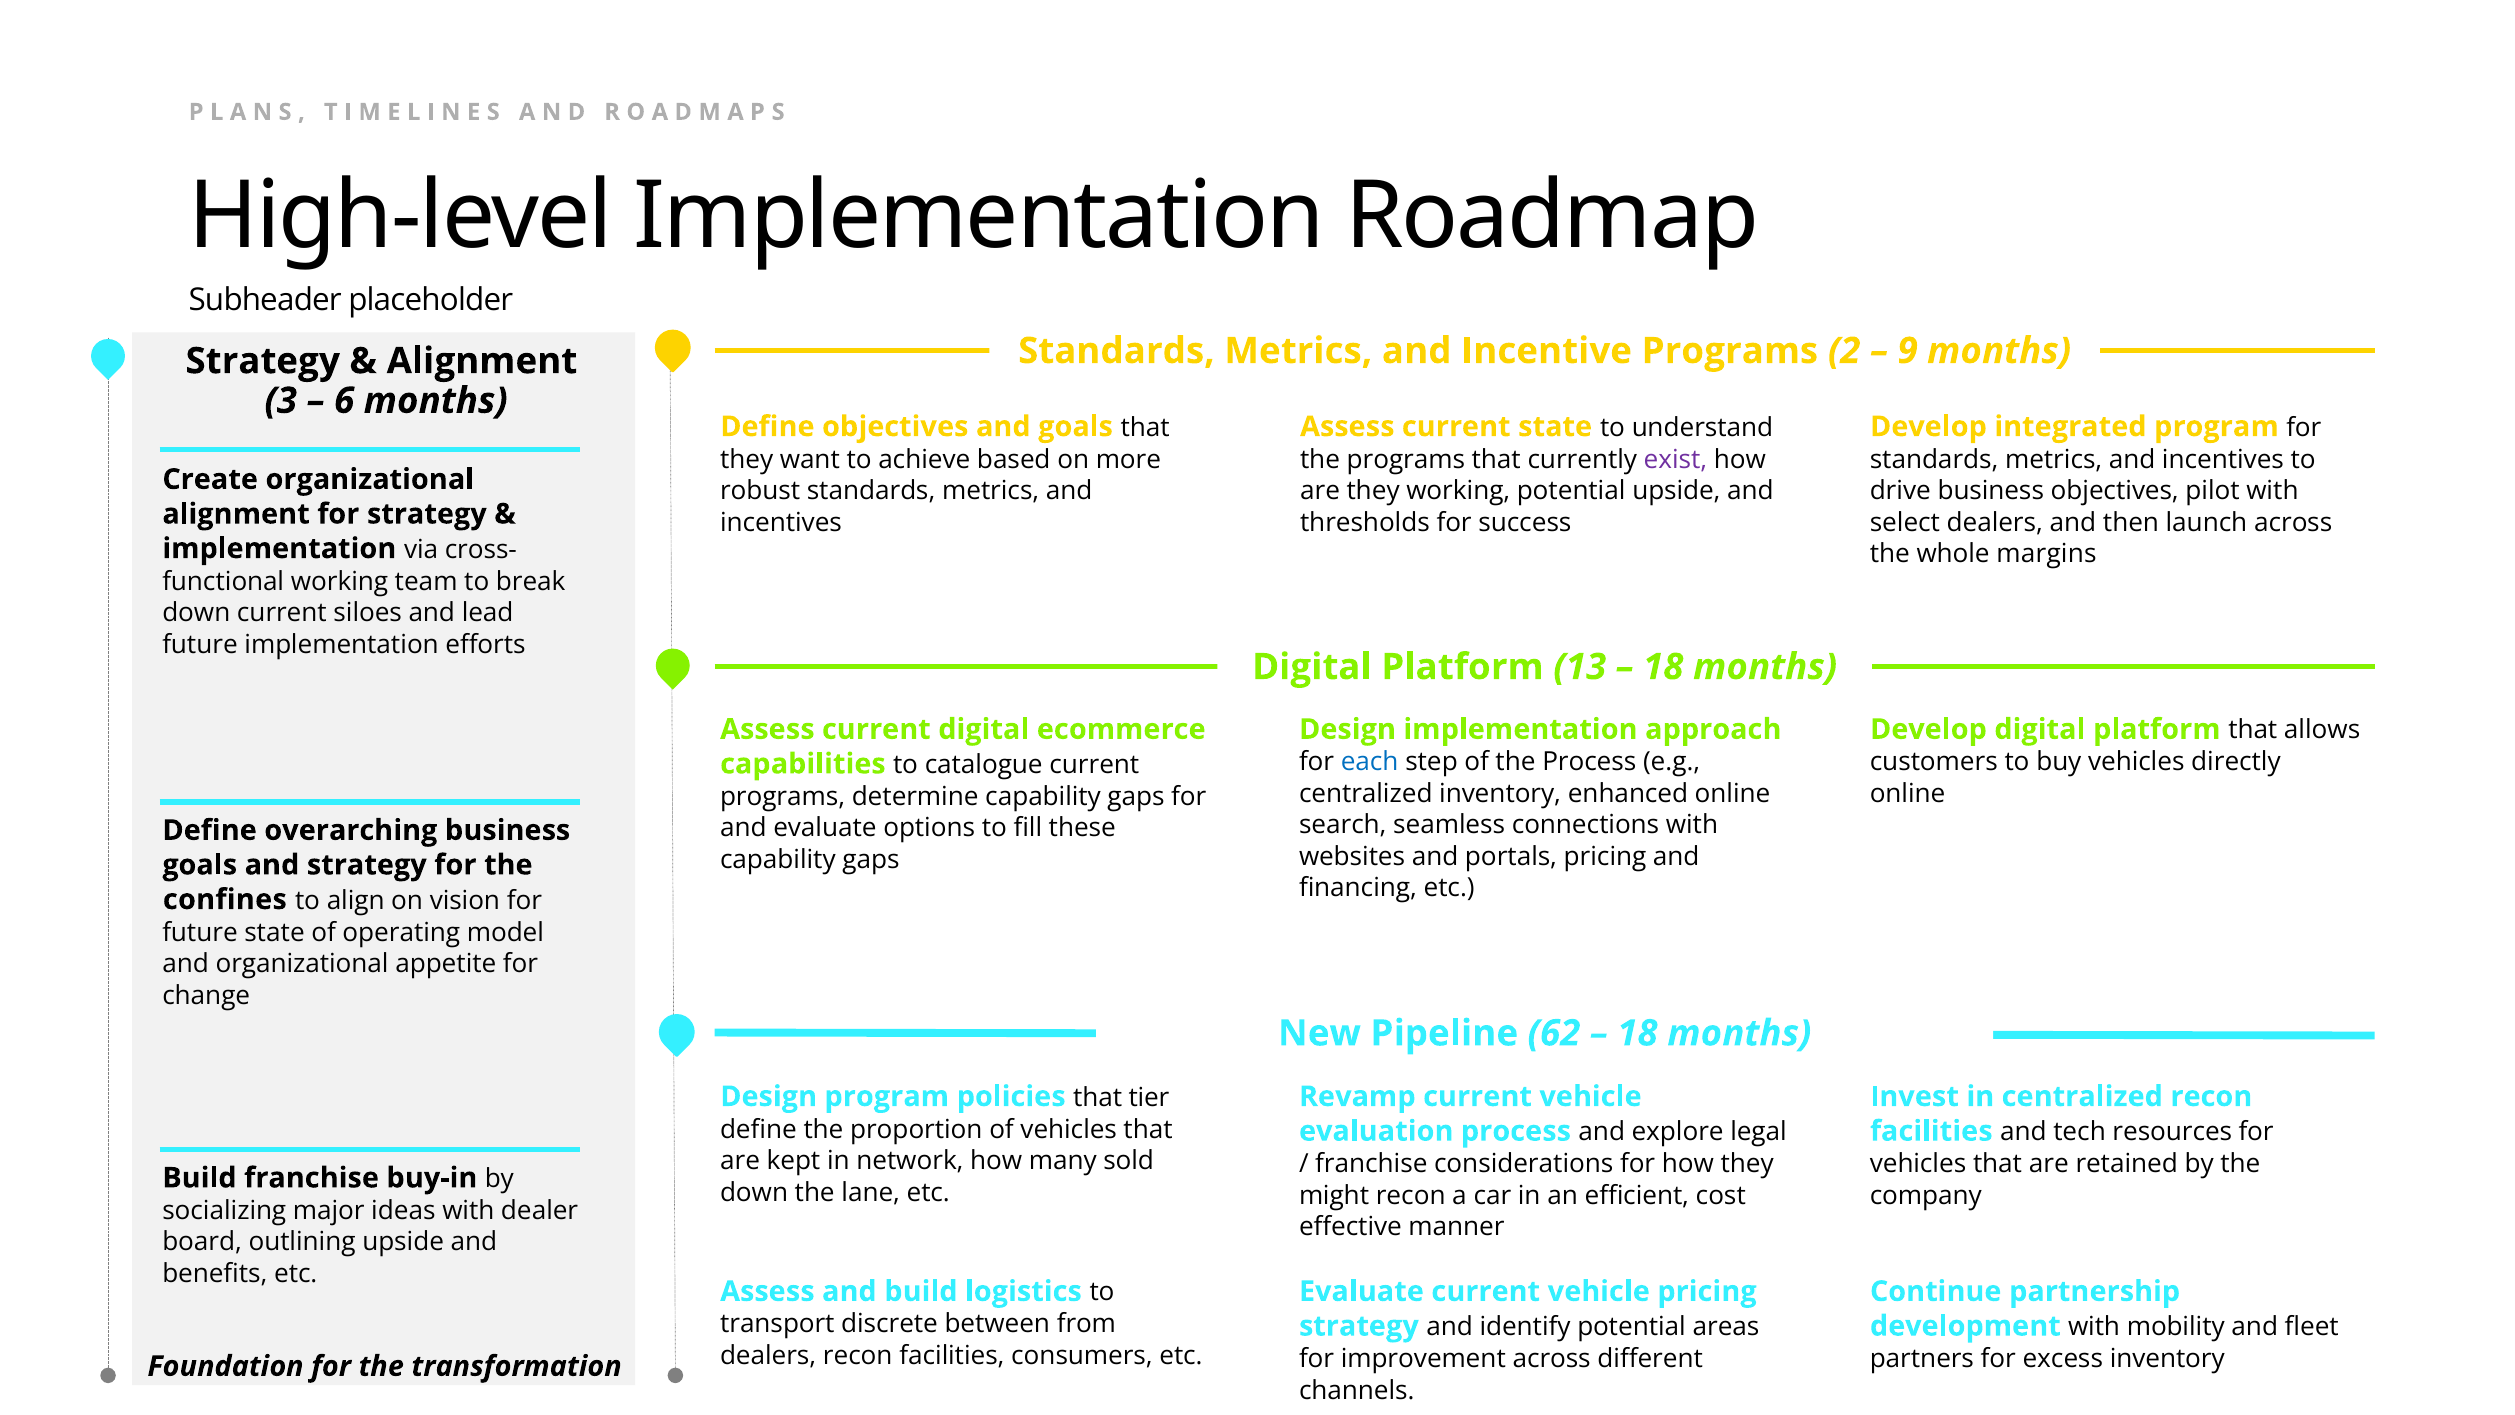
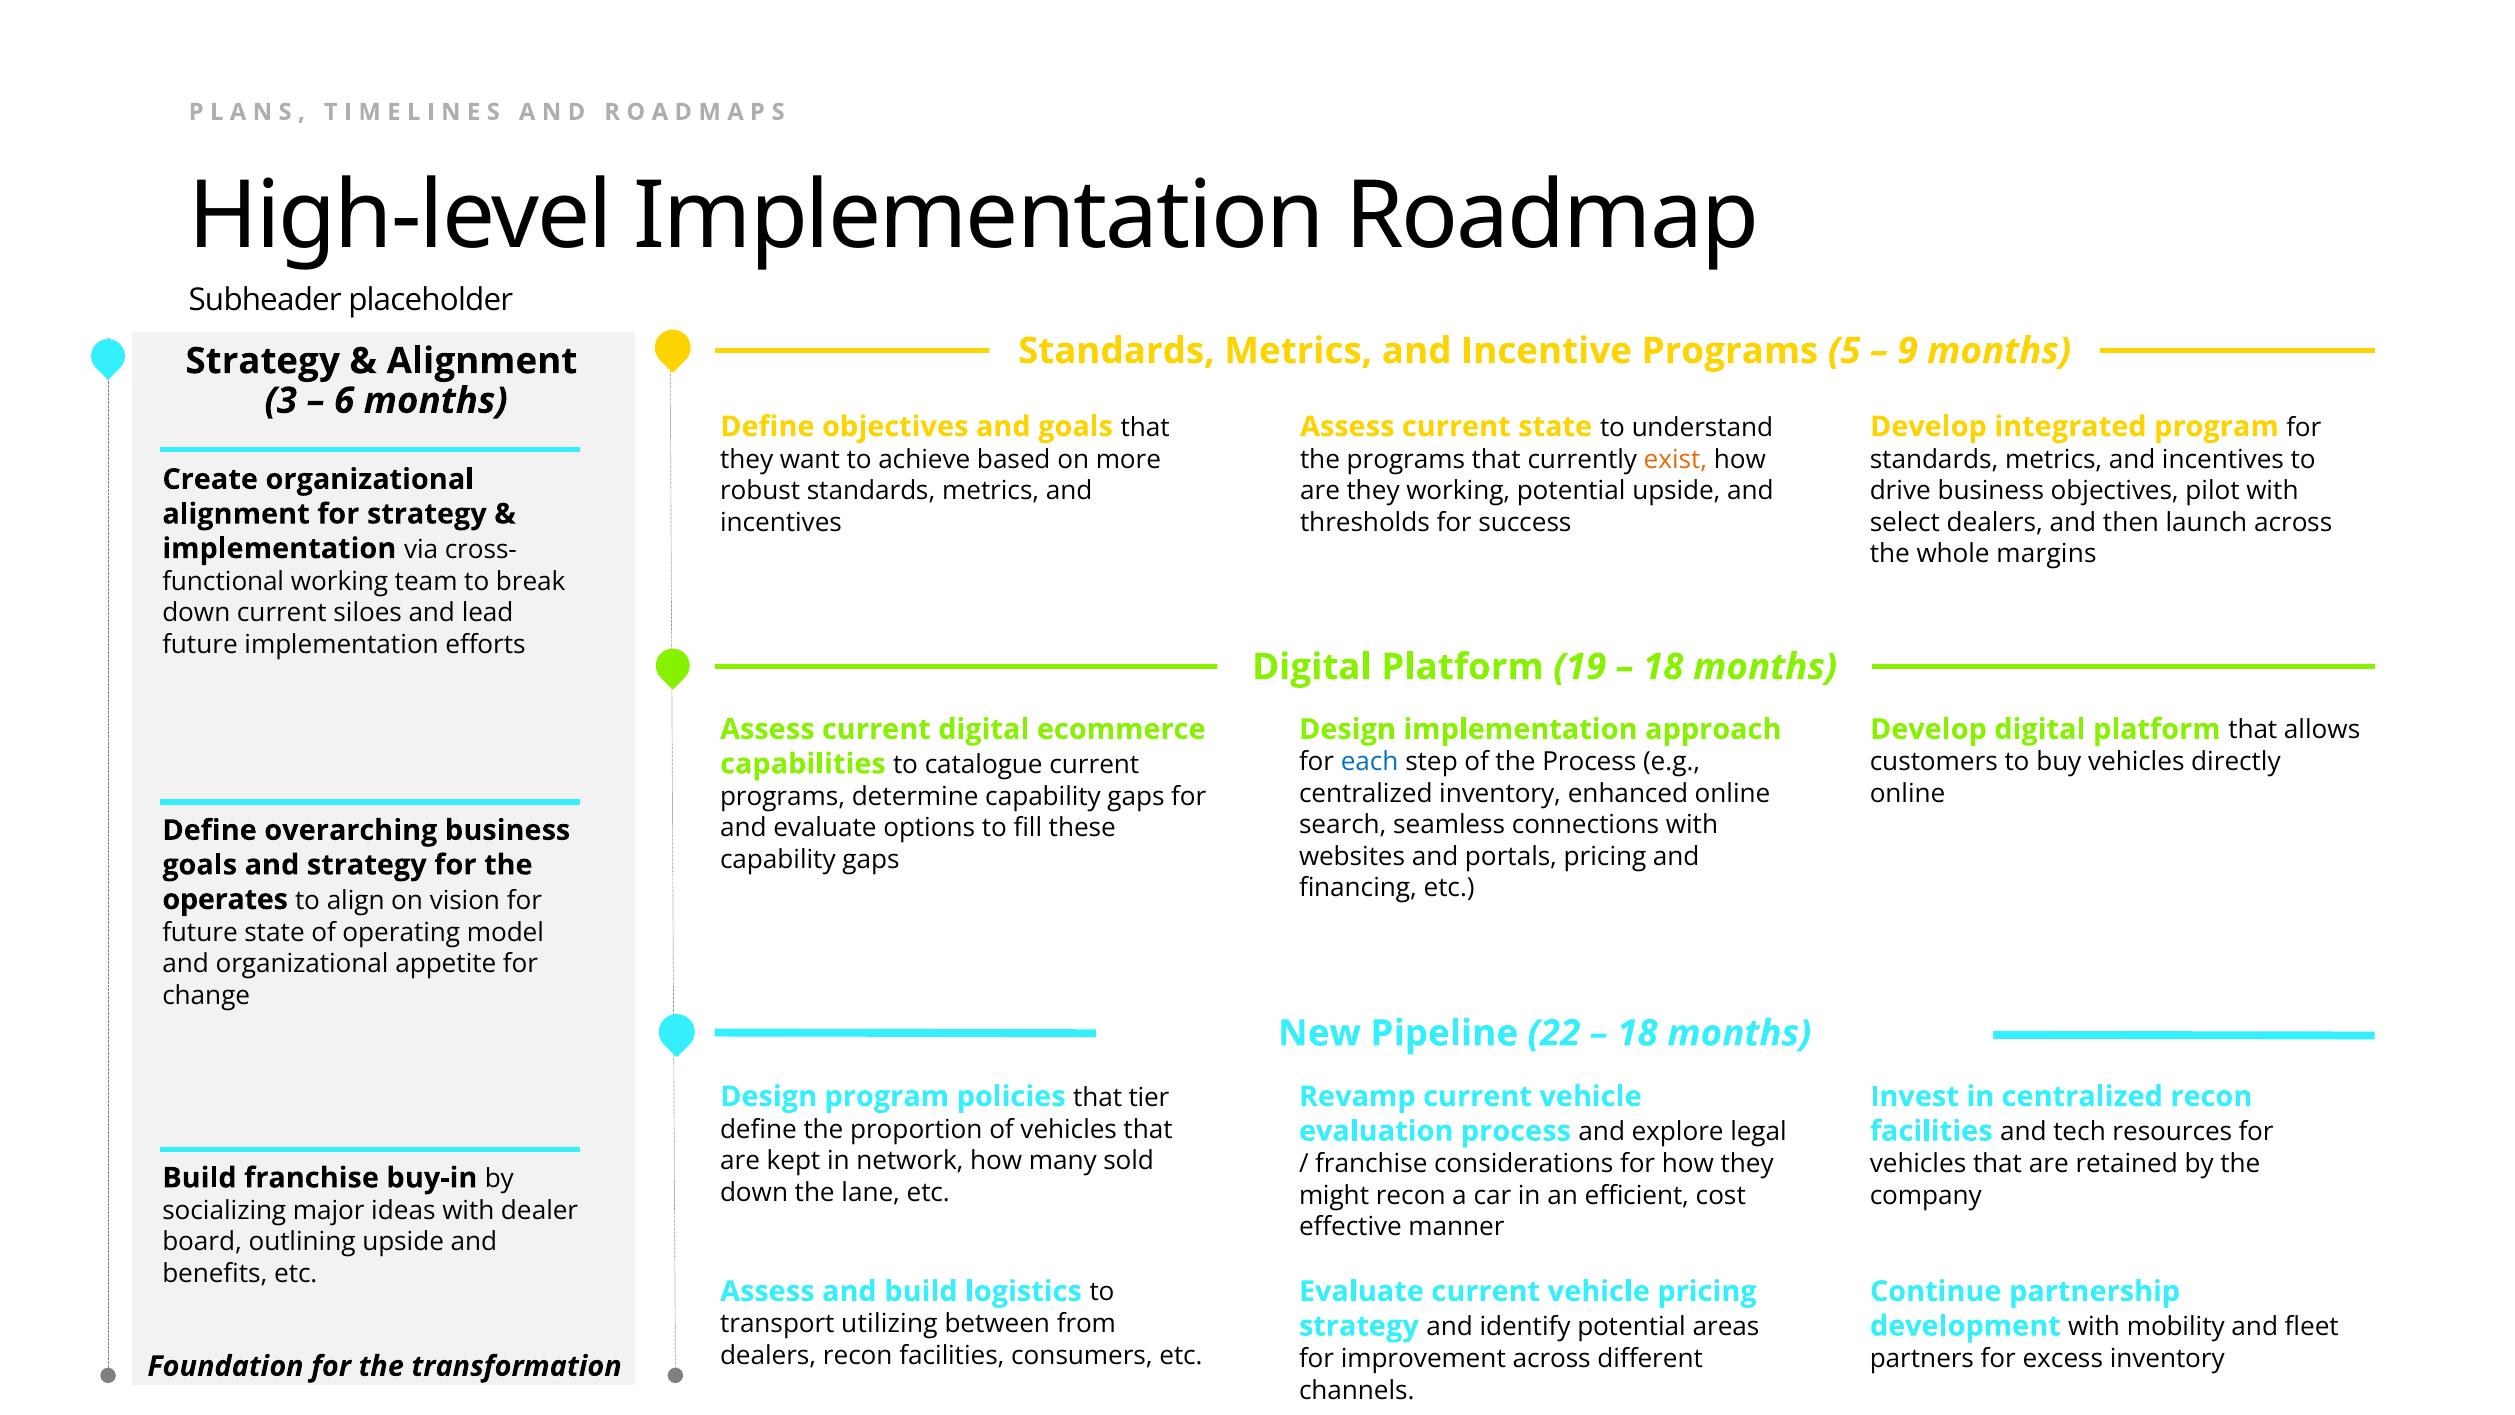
2: 2 -> 5
exist colour: purple -> orange
13: 13 -> 19
confines: confines -> operates
62: 62 -> 22
discrete: discrete -> utilizing
